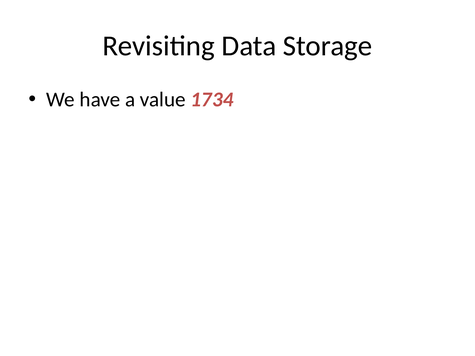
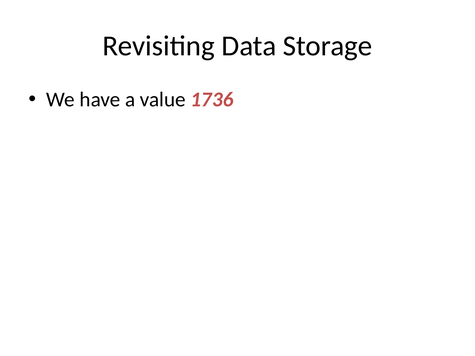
1734: 1734 -> 1736
